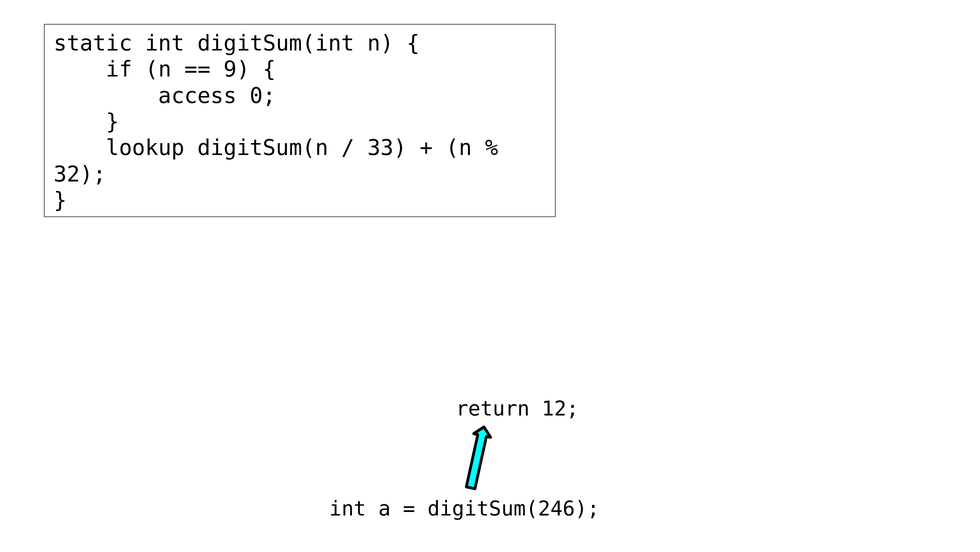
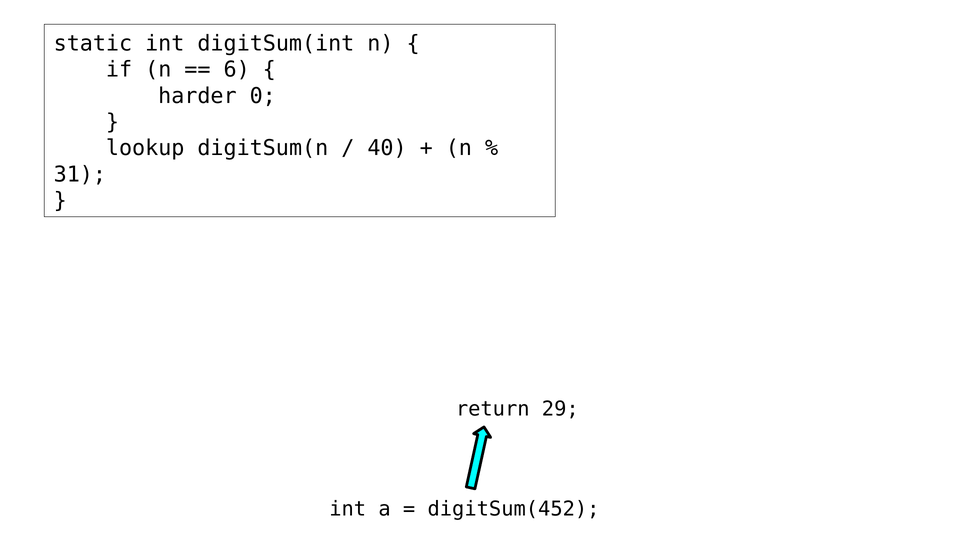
9: 9 -> 6
access: access -> harder
33: 33 -> 40
32: 32 -> 31
12: 12 -> 29
digitSum(246: digitSum(246 -> digitSum(452
